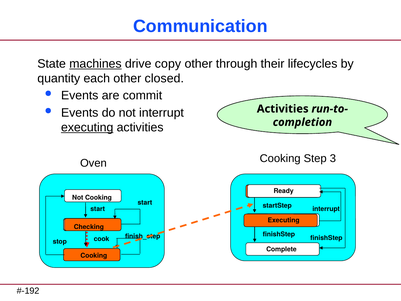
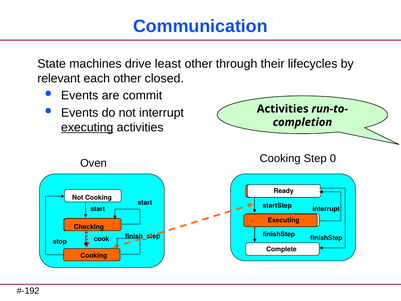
machines underline: present -> none
copy: copy -> least
quantity: quantity -> relevant
3: 3 -> 0
